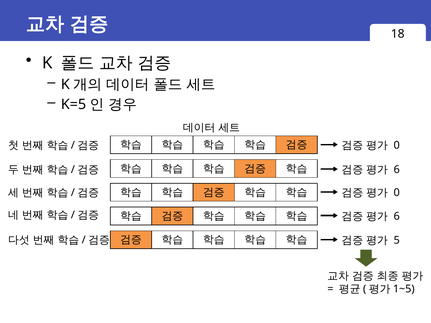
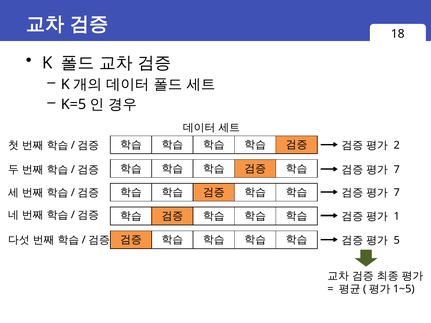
0 at (397, 145): 0 -> 2
6 at (397, 170): 6 -> 7
0 at (397, 193): 0 -> 7
6 at (397, 216): 6 -> 1
